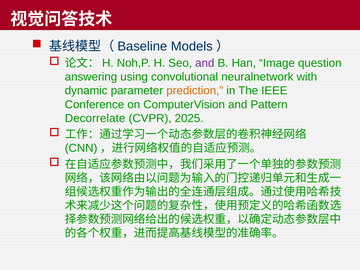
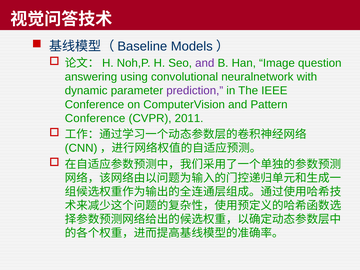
prediction colour: orange -> purple
Decorrelate at (95, 118): Decorrelate -> Conference
2025: 2025 -> 2011
